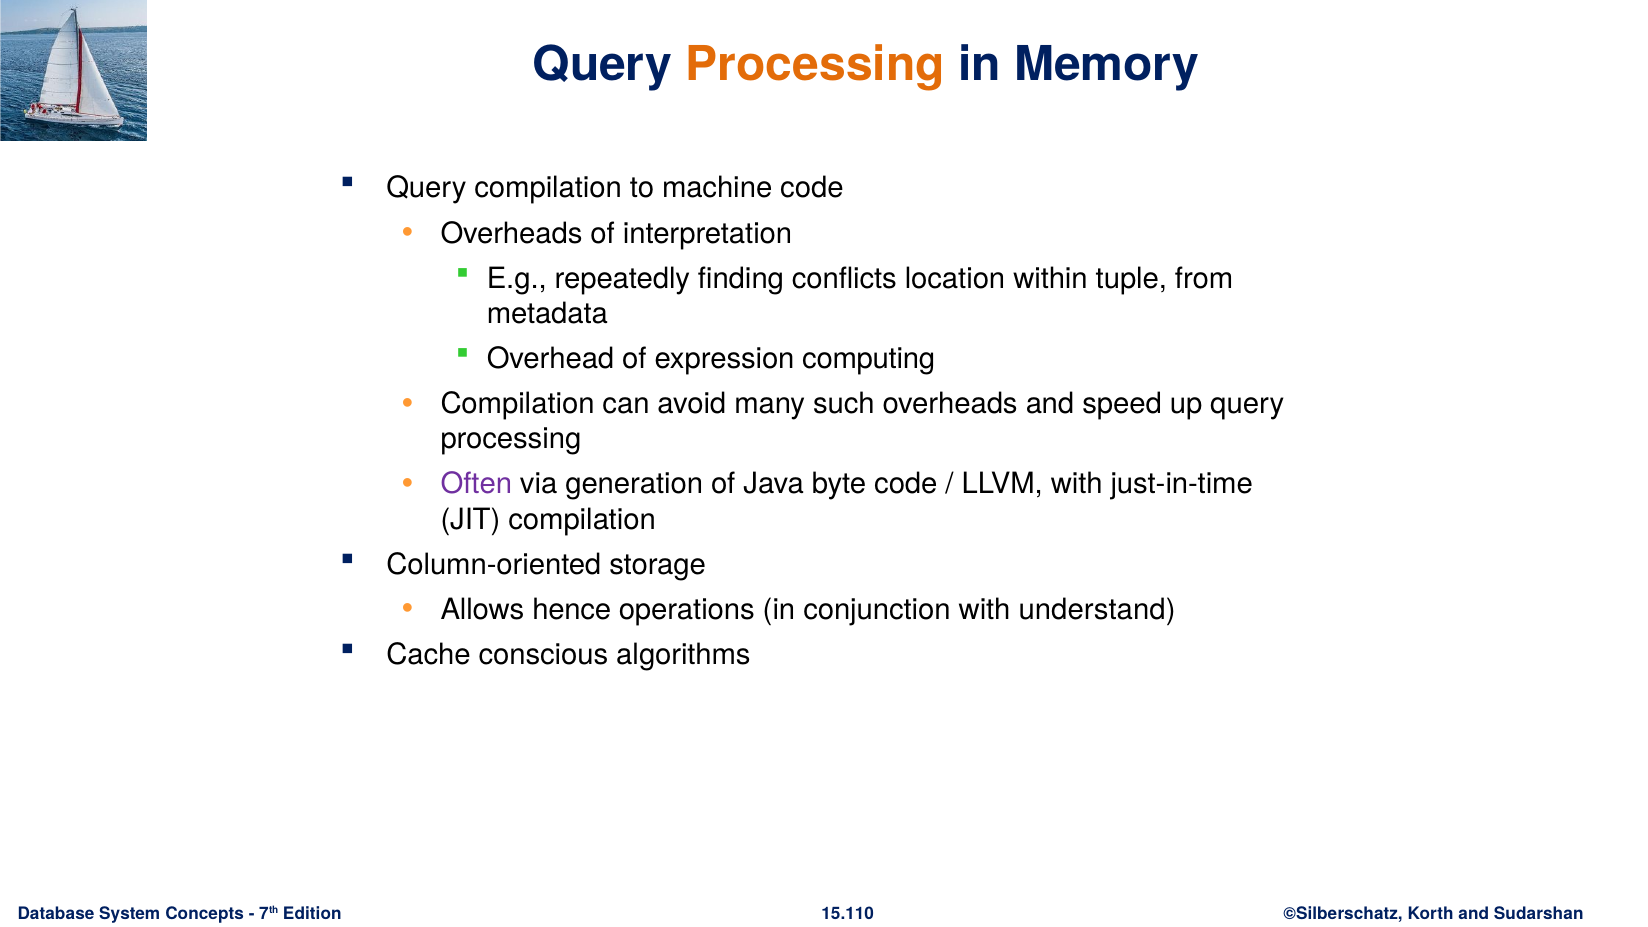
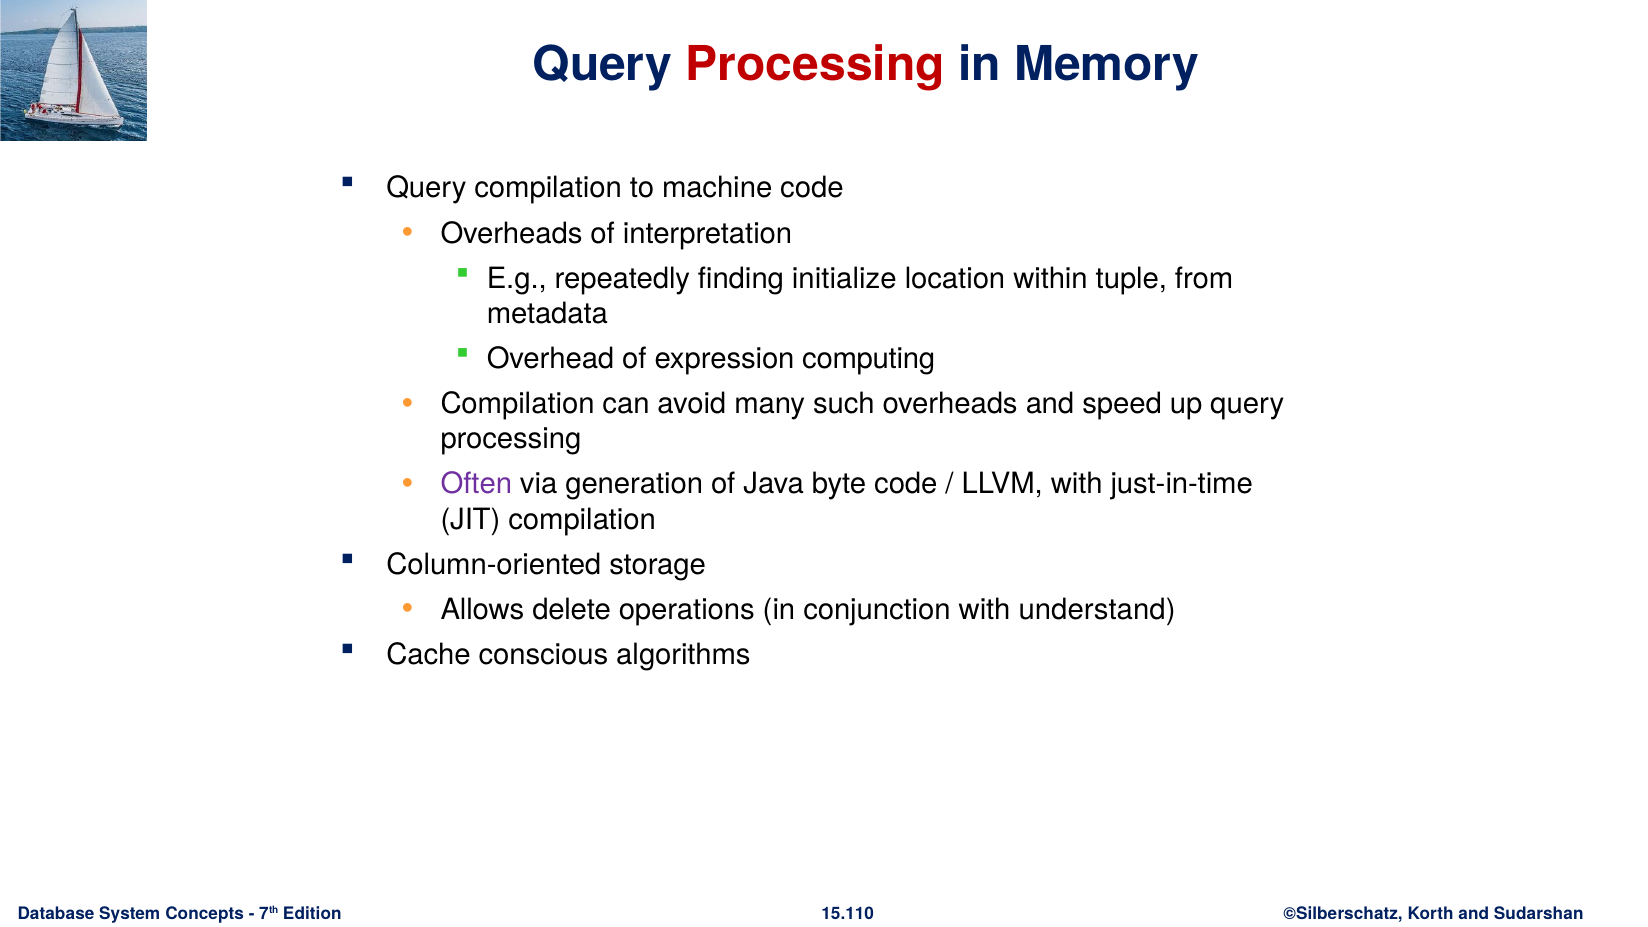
Processing at (815, 65) colour: orange -> red
conflicts: conflicts -> initialize
hence: hence -> delete
